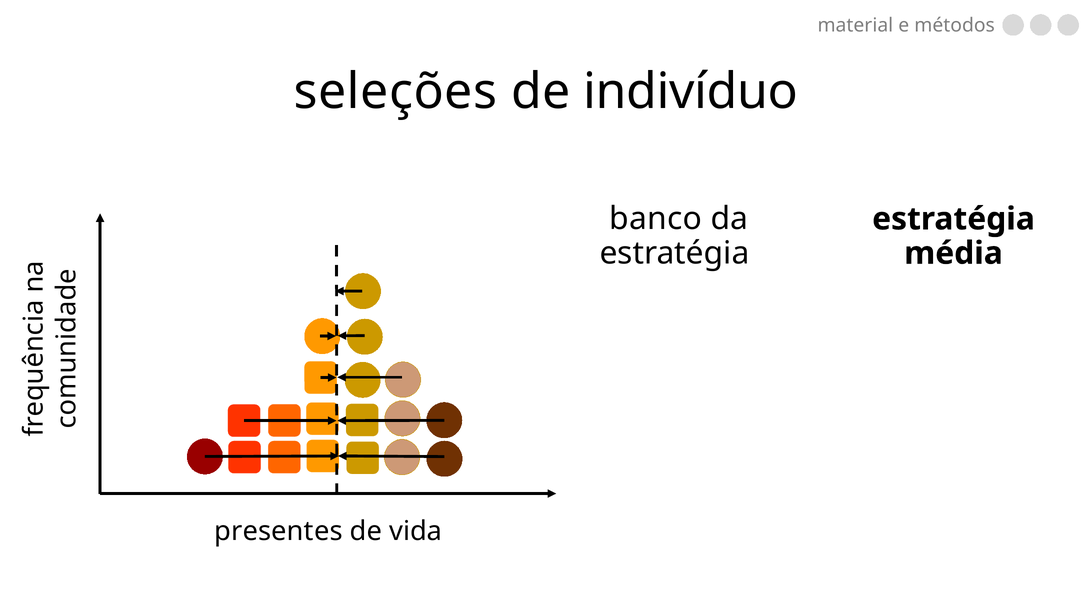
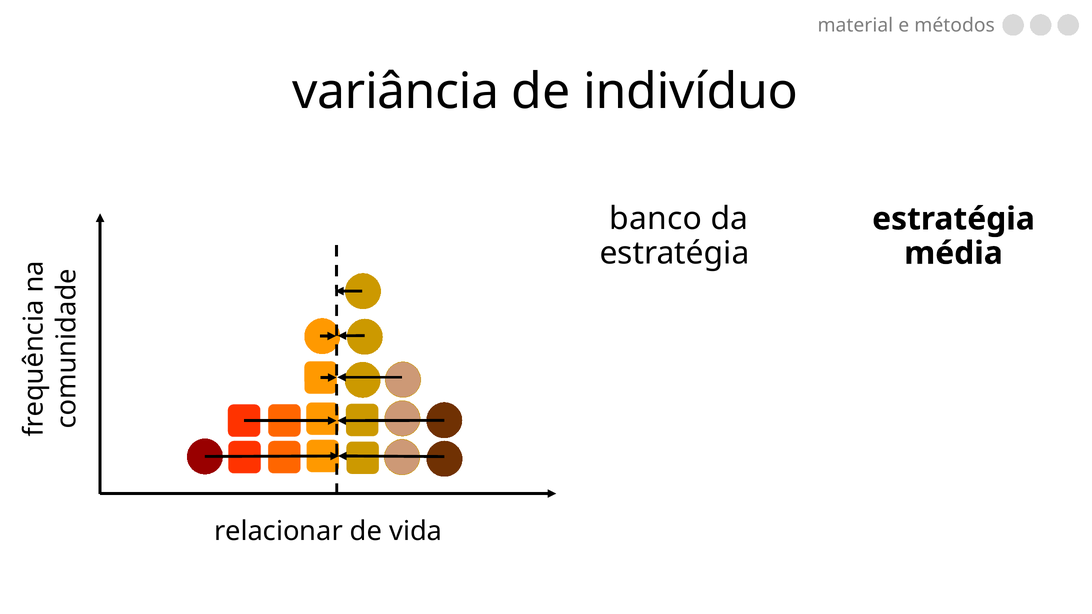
seleções: seleções -> variância
presentes: presentes -> relacionar
